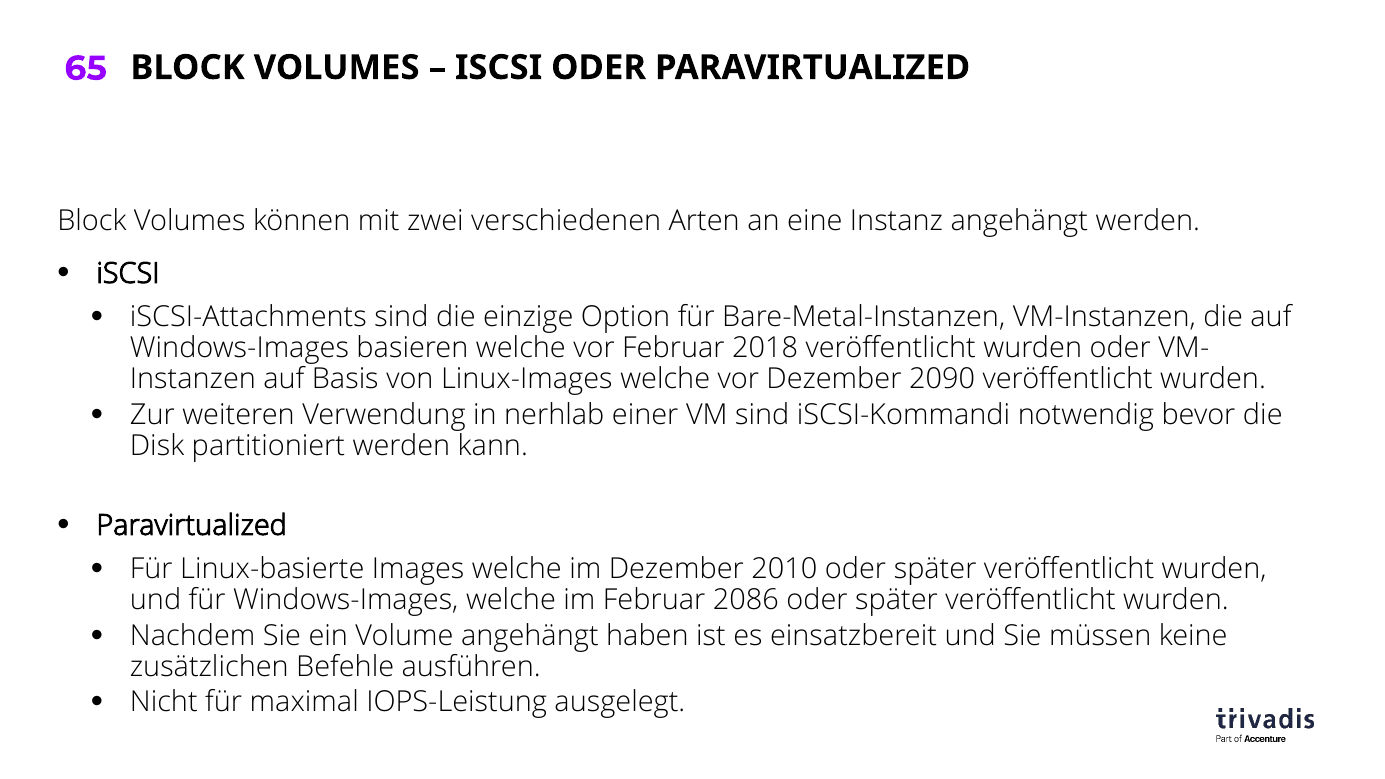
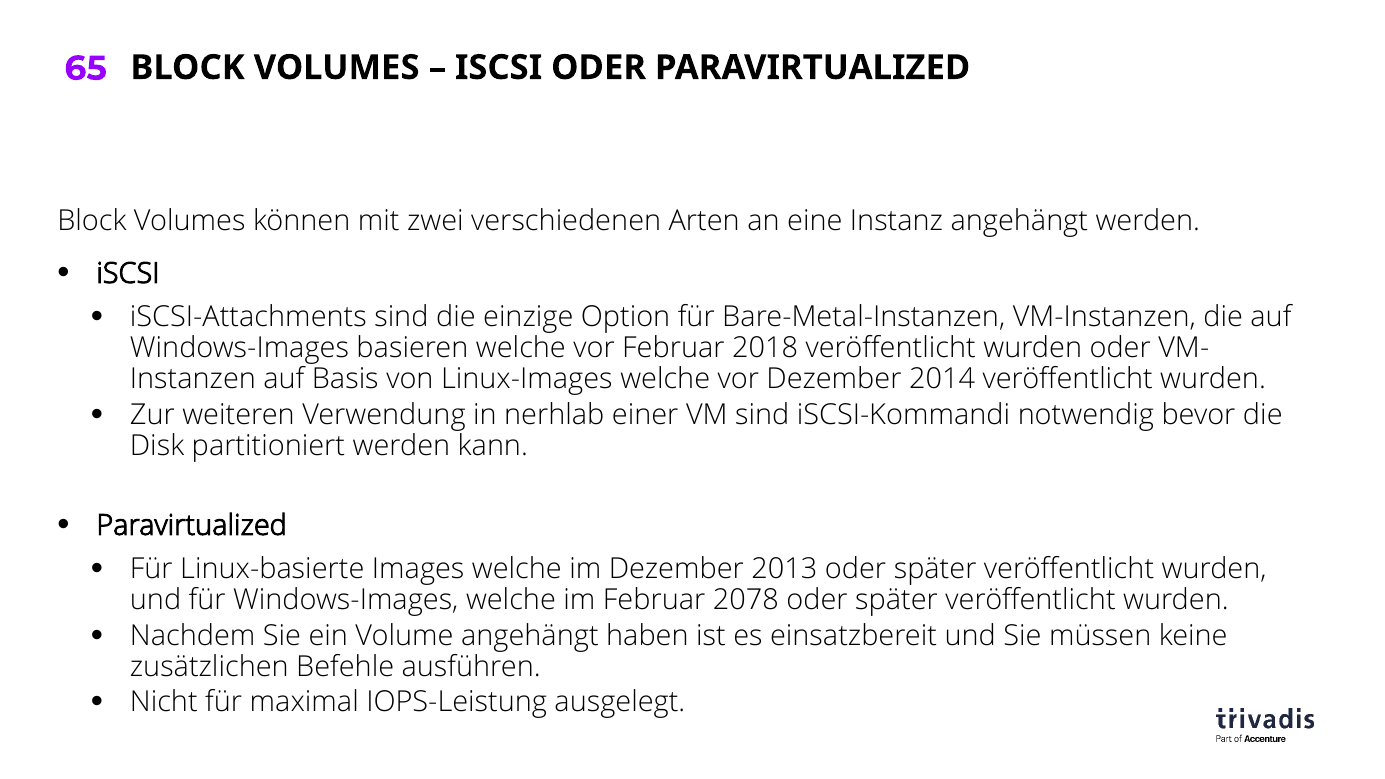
2090: 2090 -> 2014
2010: 2010 -> 2013
2086: 2086 -> 2078
